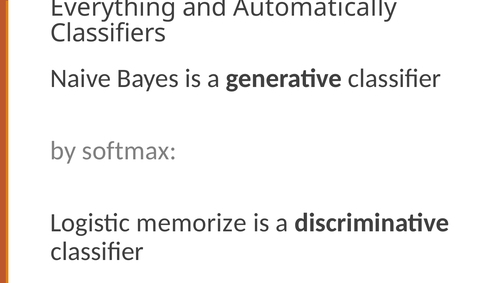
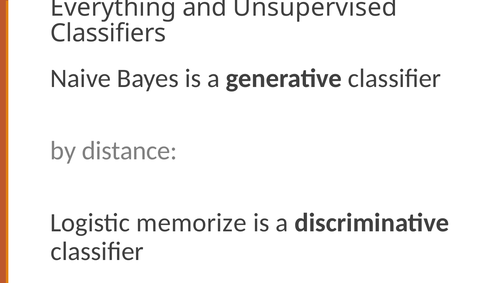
Automatically: Automatically -> Unsupervised
softmax: softmax -> distance
